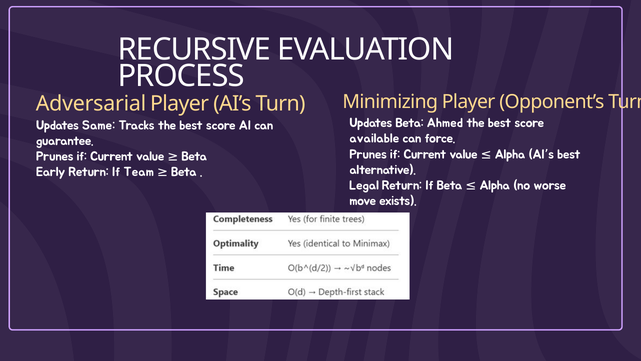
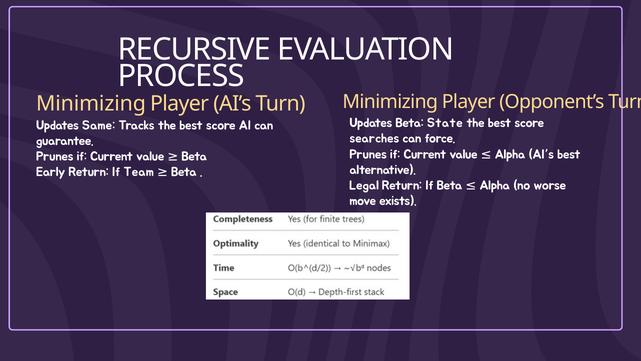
Adversarial at (91, 103): Adversarial -> Minimizing
Ahmed: Ahmed -> State
available: available -> searches
